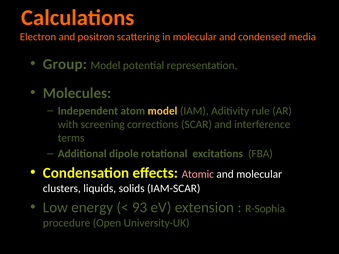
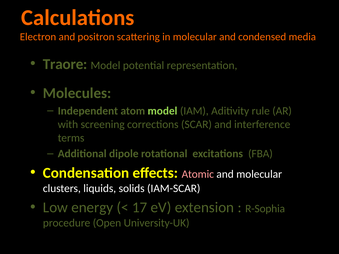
Group: Group -> Traore
model at (163, 111) colour: yellow -> light green
93: 93 -> 17
